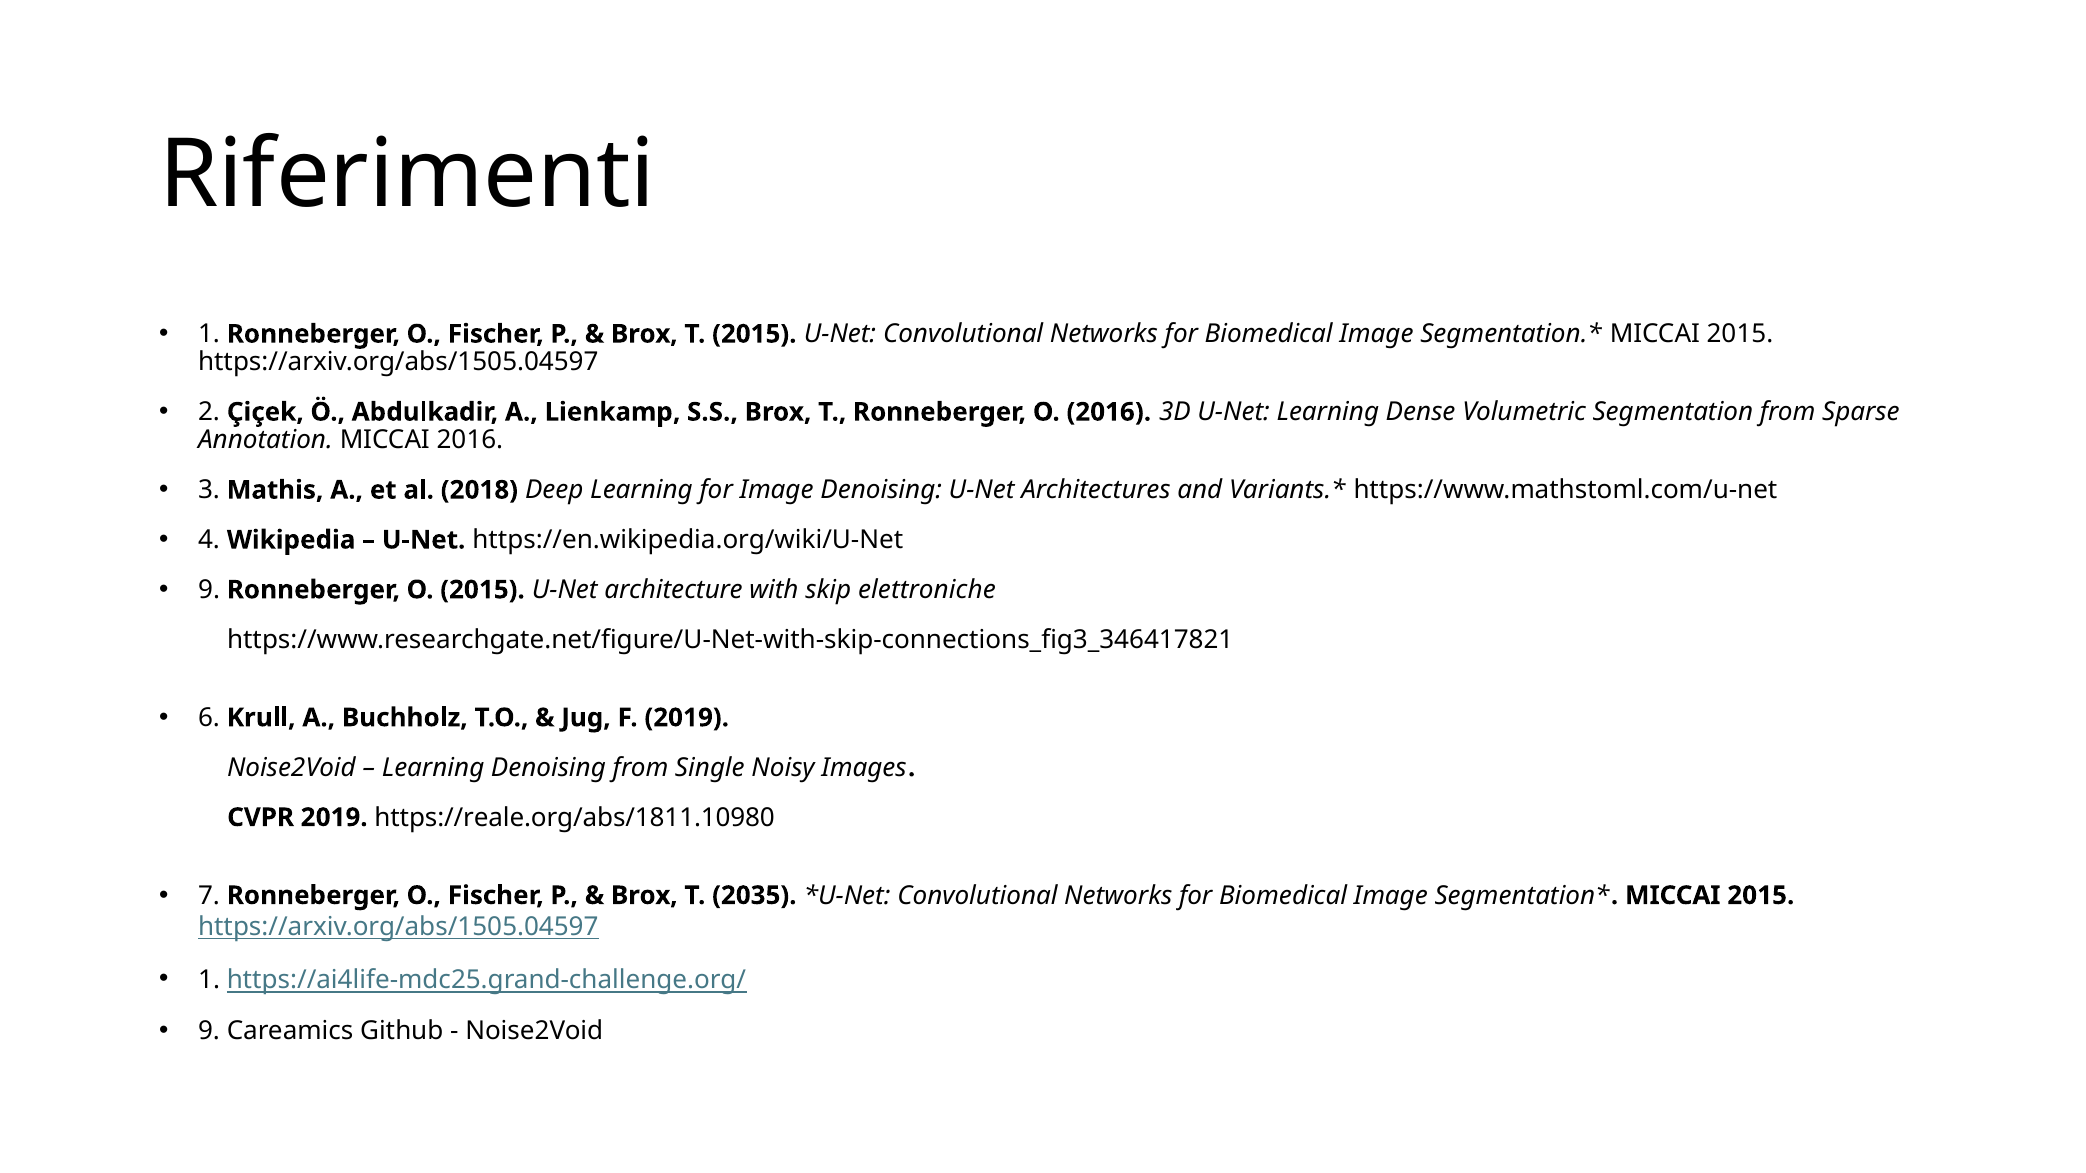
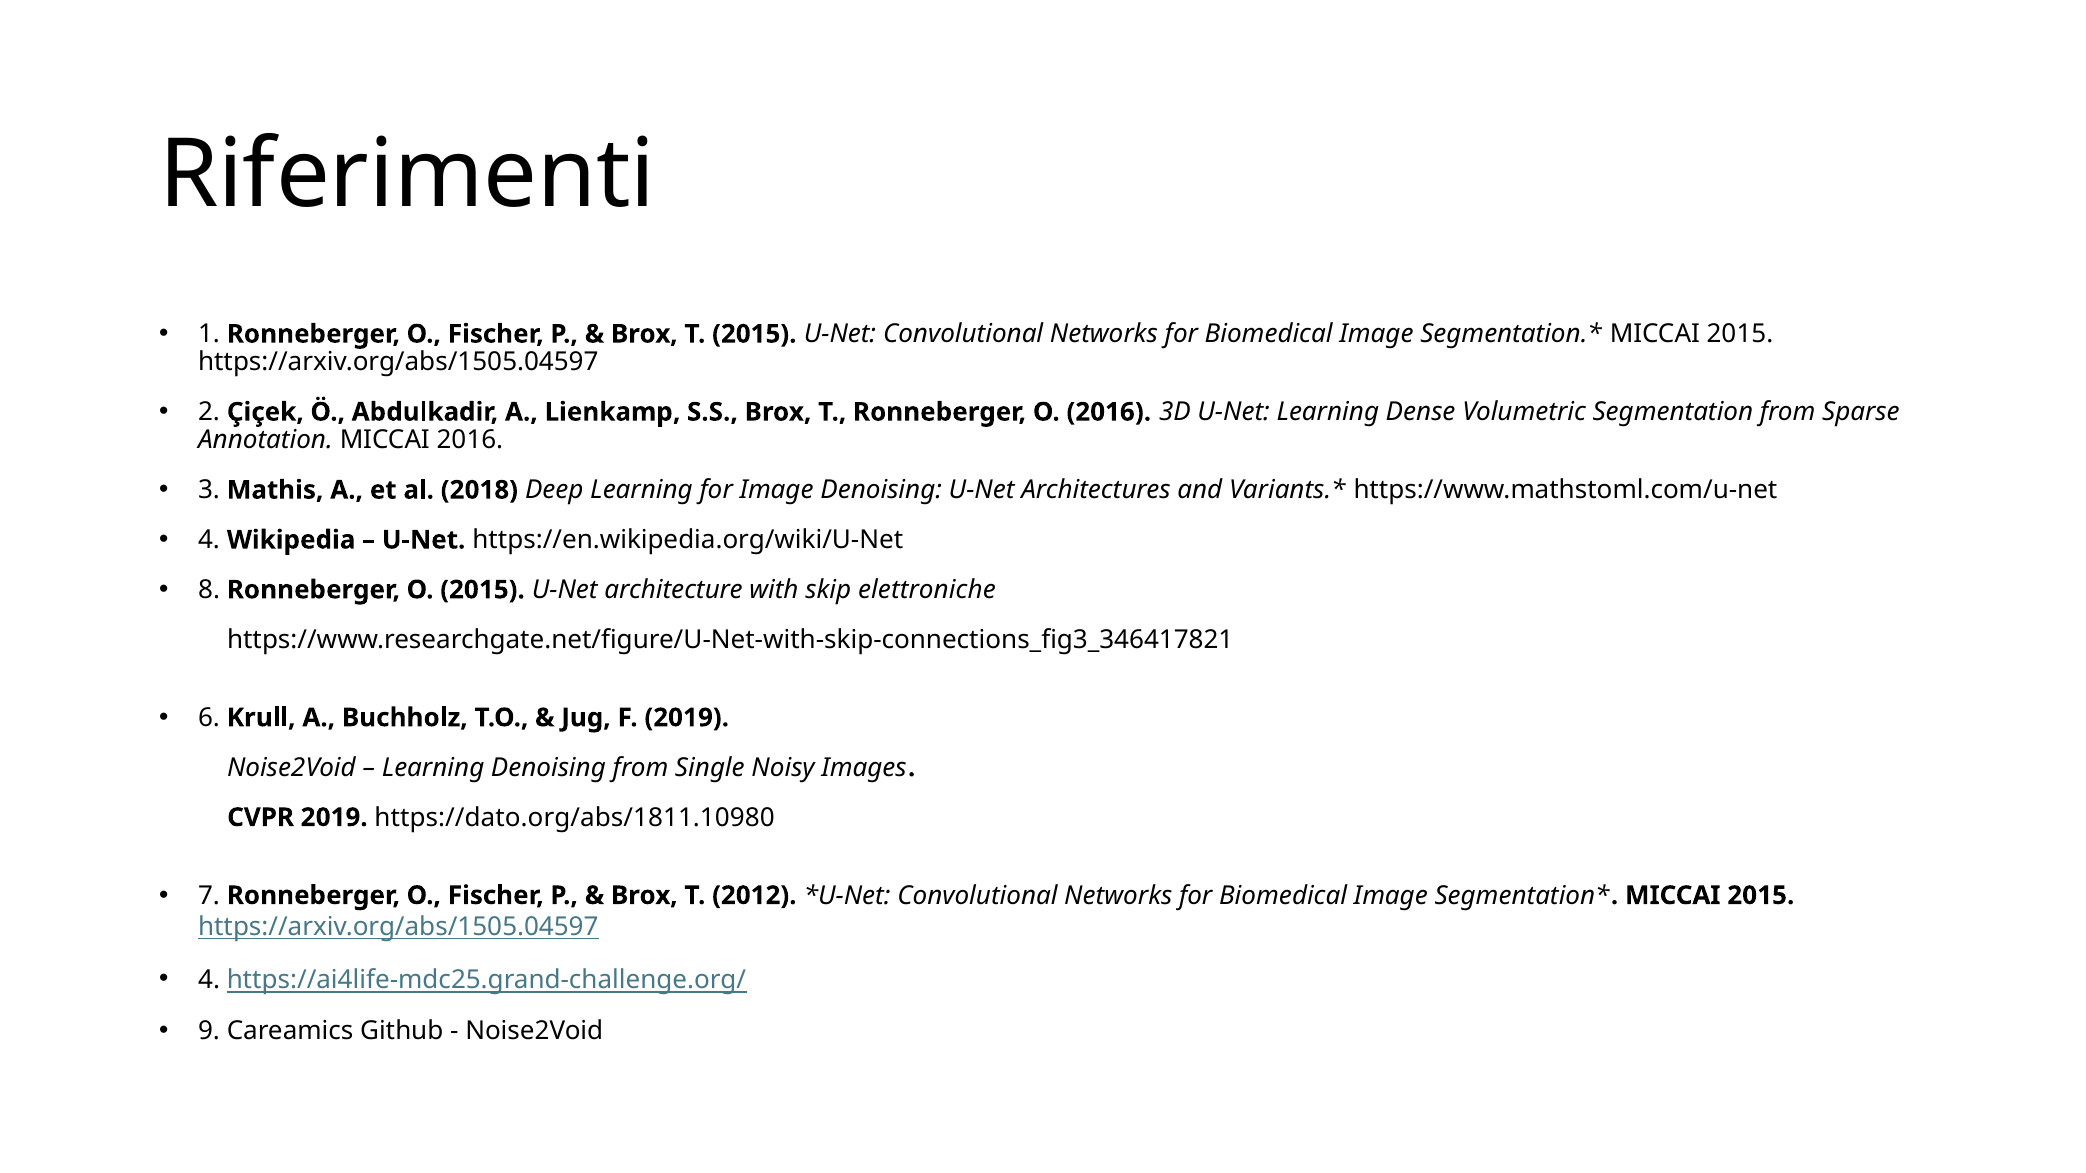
9 at (209, 590): 9 -> 8
https://reale.org/abs/1811.10980: https://reale.org/abs/1811.10980 -> https://dato.org/abs/1811.10980
2035: 2035 -> 2012
1 at (209, 981): 1 -> 4
